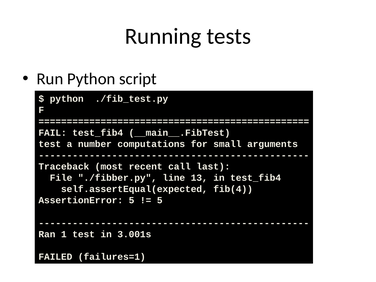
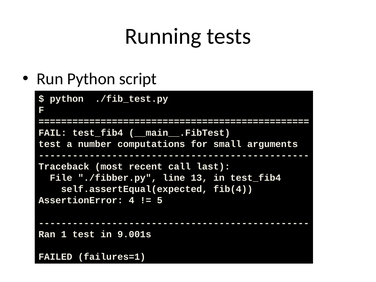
AssertionError 5: 5 -> 4
3.001s: 3.001s -> 9.001s
